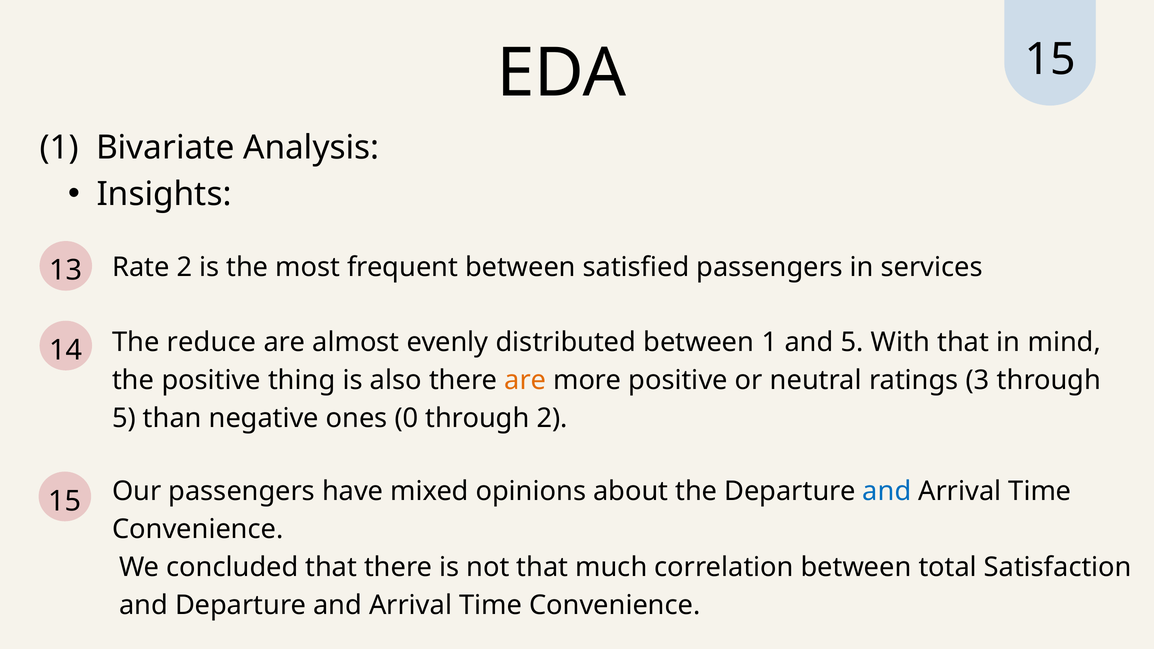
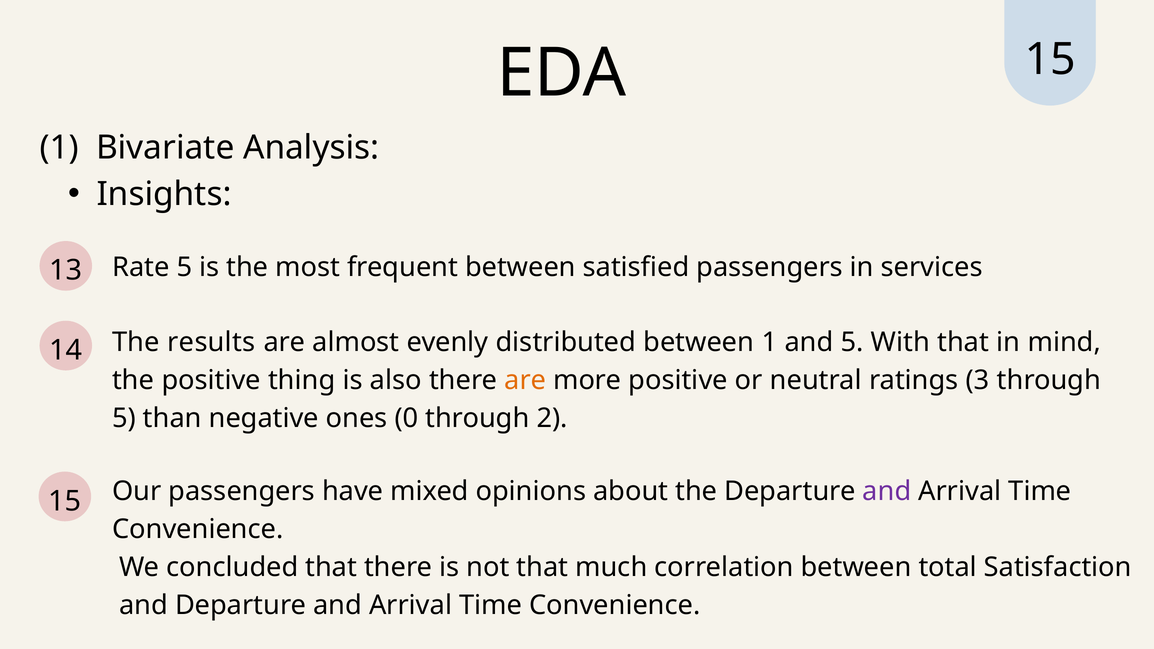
Rate 2: 2 -> 5
reduce: reduce -> results
and at (887, 491) colour: blue -> purple
